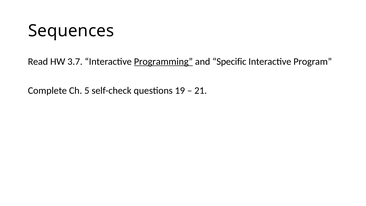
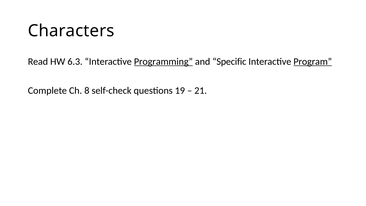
Sequences: Sequences -> Characters
3.7: 3.7 -> 6.3
Program underline: none -> present
5: 5 -> 8
